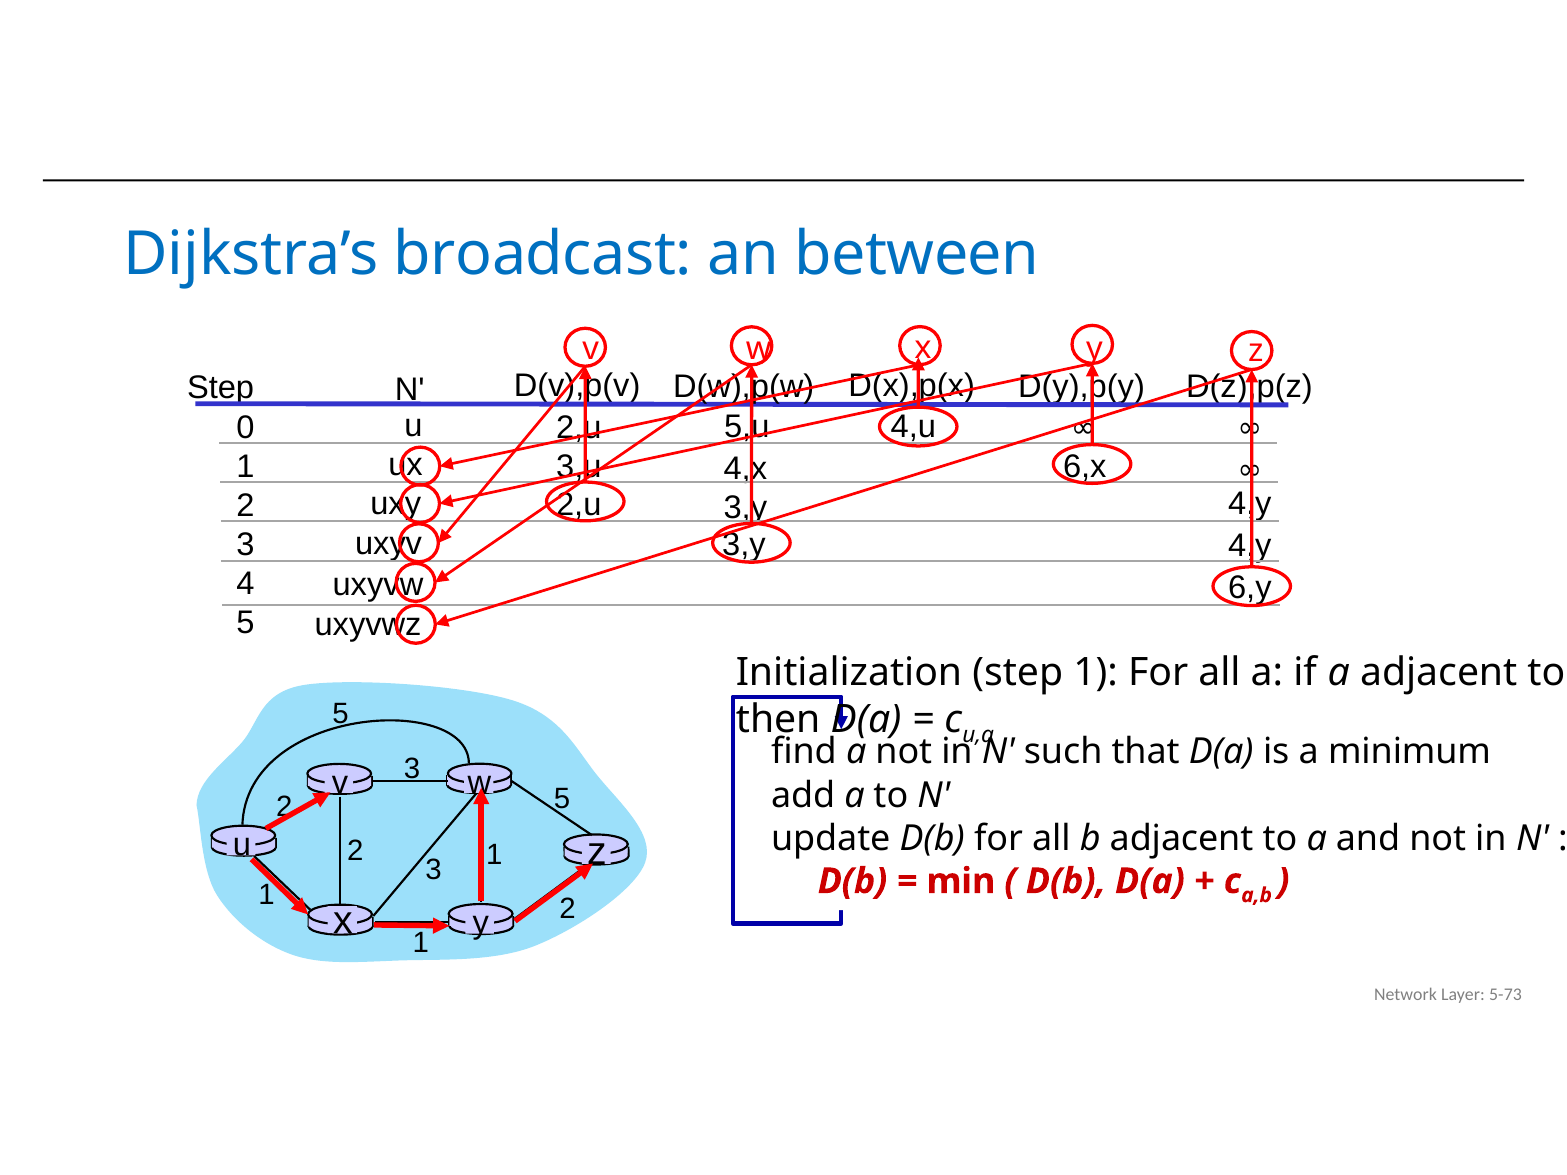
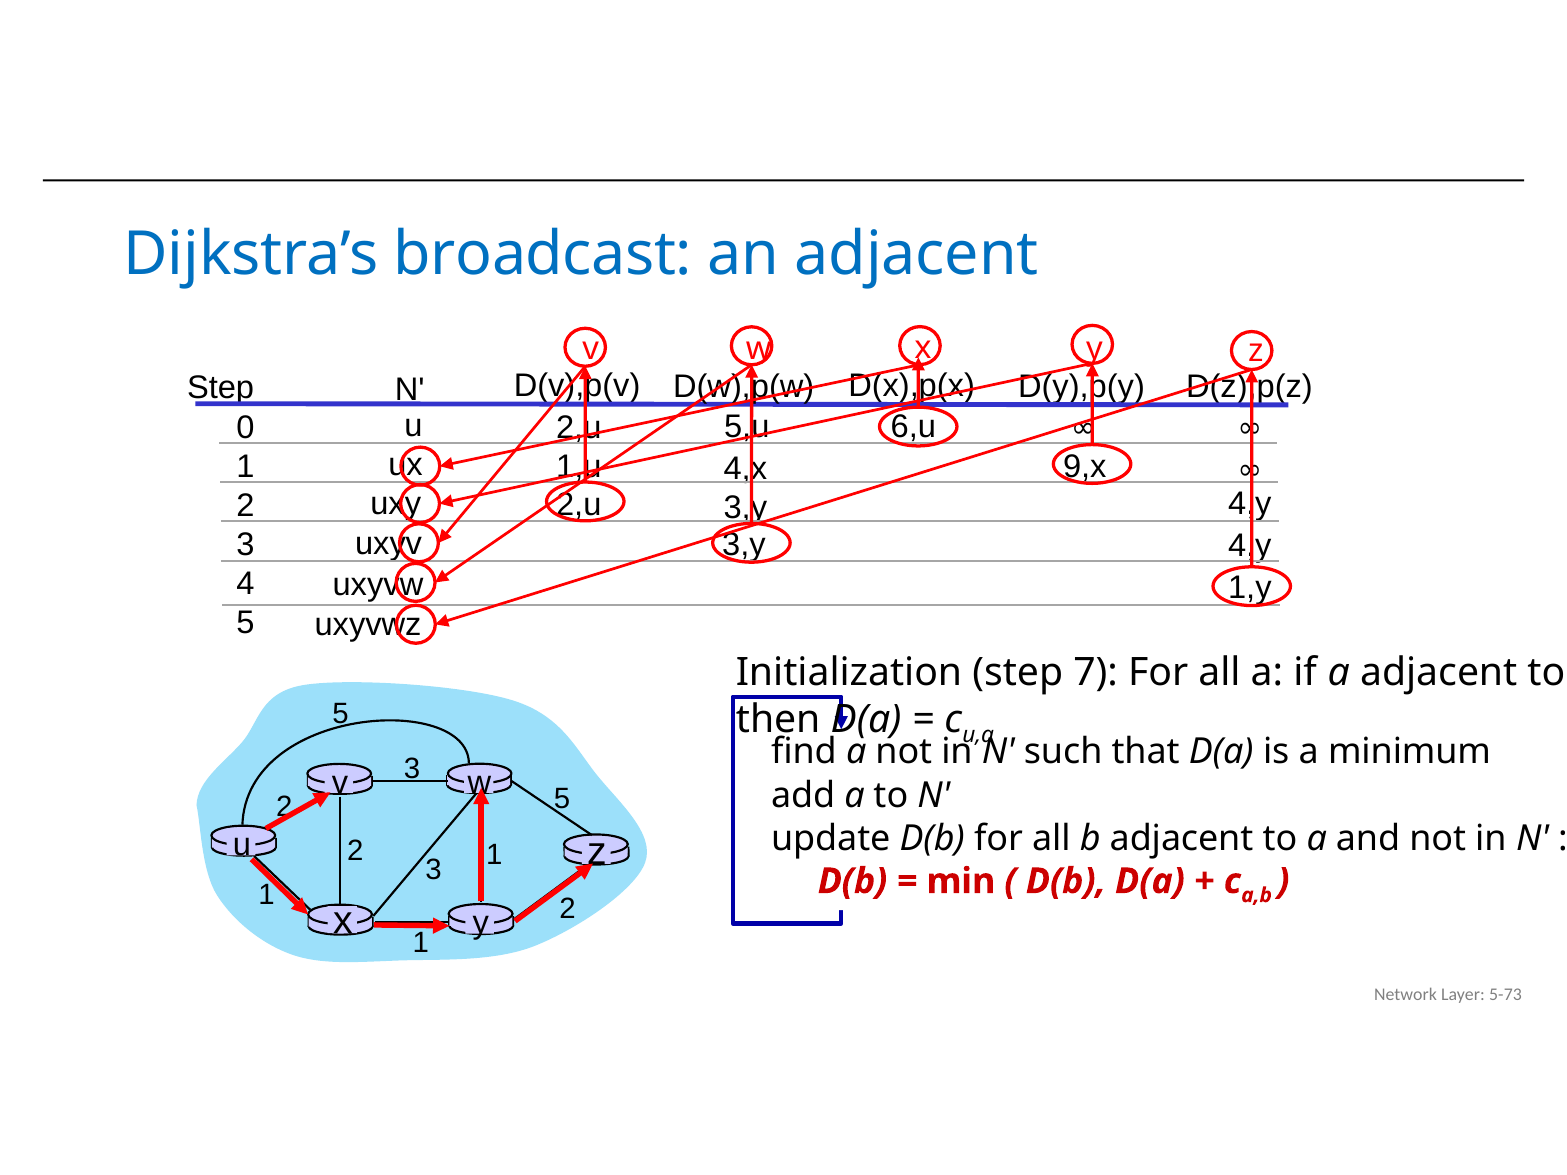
an between: between -> adjacent
4,u: 4,u -> 6,u
3,u: 3,u -> 1,u
6,x: 6,x -> 9,x
6,y: 6,y -> 1,y
step 1: 1 -> 7
